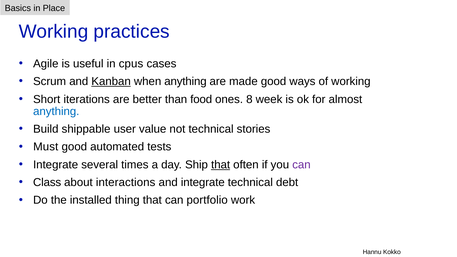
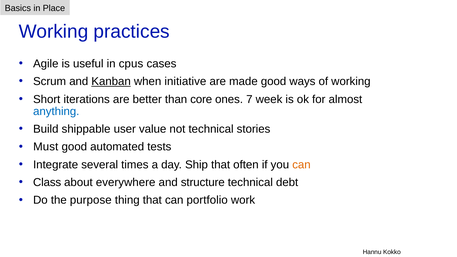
when anything: anything -> initiative
food: food -> core
8: 8 -> 7
that at (221, 165) underline: present -> none
can at (301, 165) colour: purple -> orange
interactions: interactions -> everywhere
and integrate: integrate -> structure
installed: installed -> purpose
